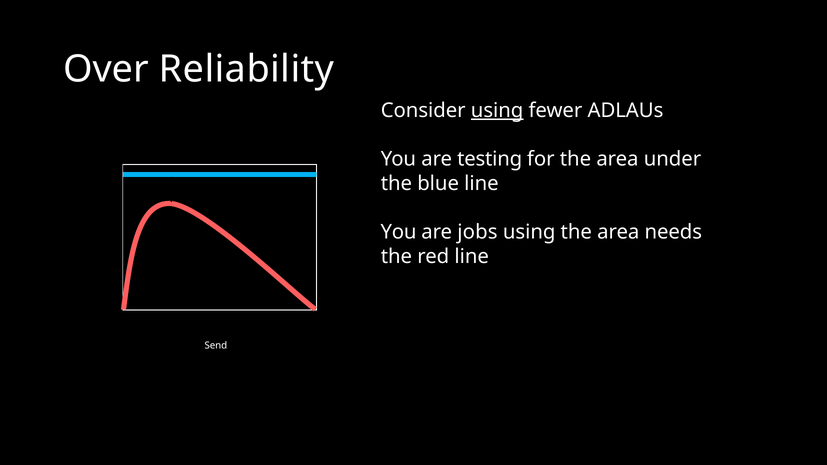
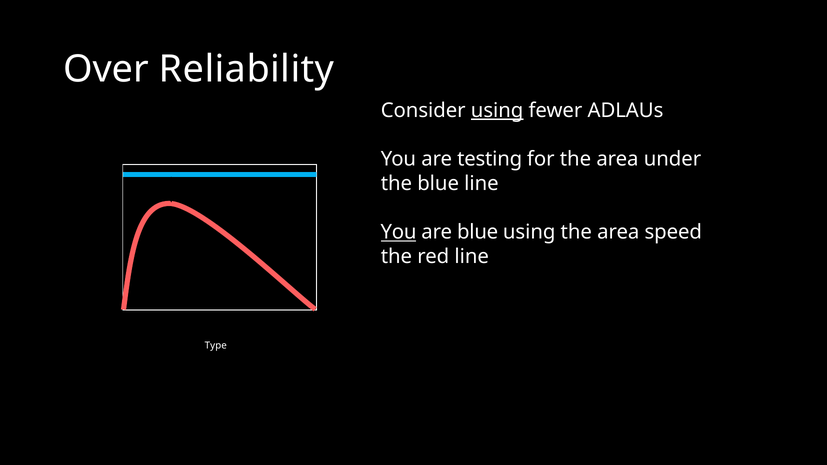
You at (399, 232) underline: none -> present
are jobs: jobs -> blue
needs: needs -> speed
Send: Send -> Type
